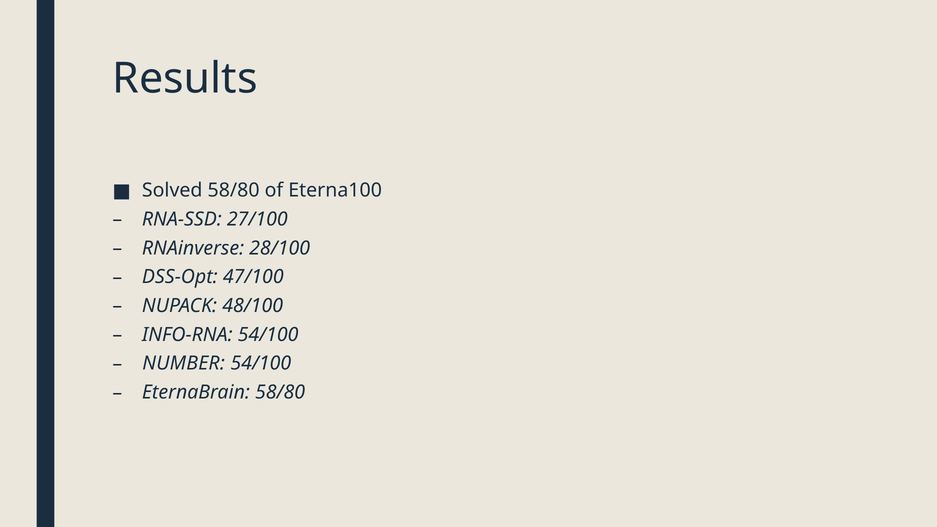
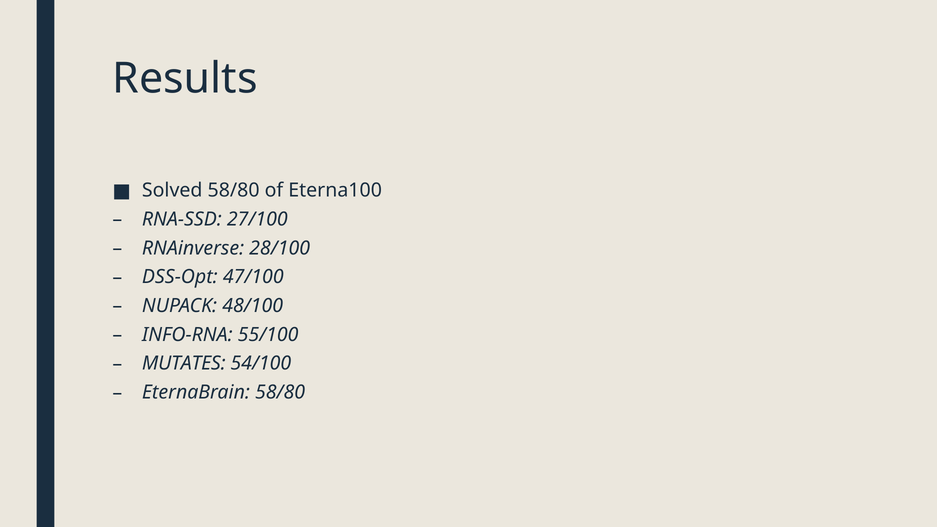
INFO-RNA 54/100: 54/100 -> 55/100
NUMBER: NUMBER -> MUTATES
